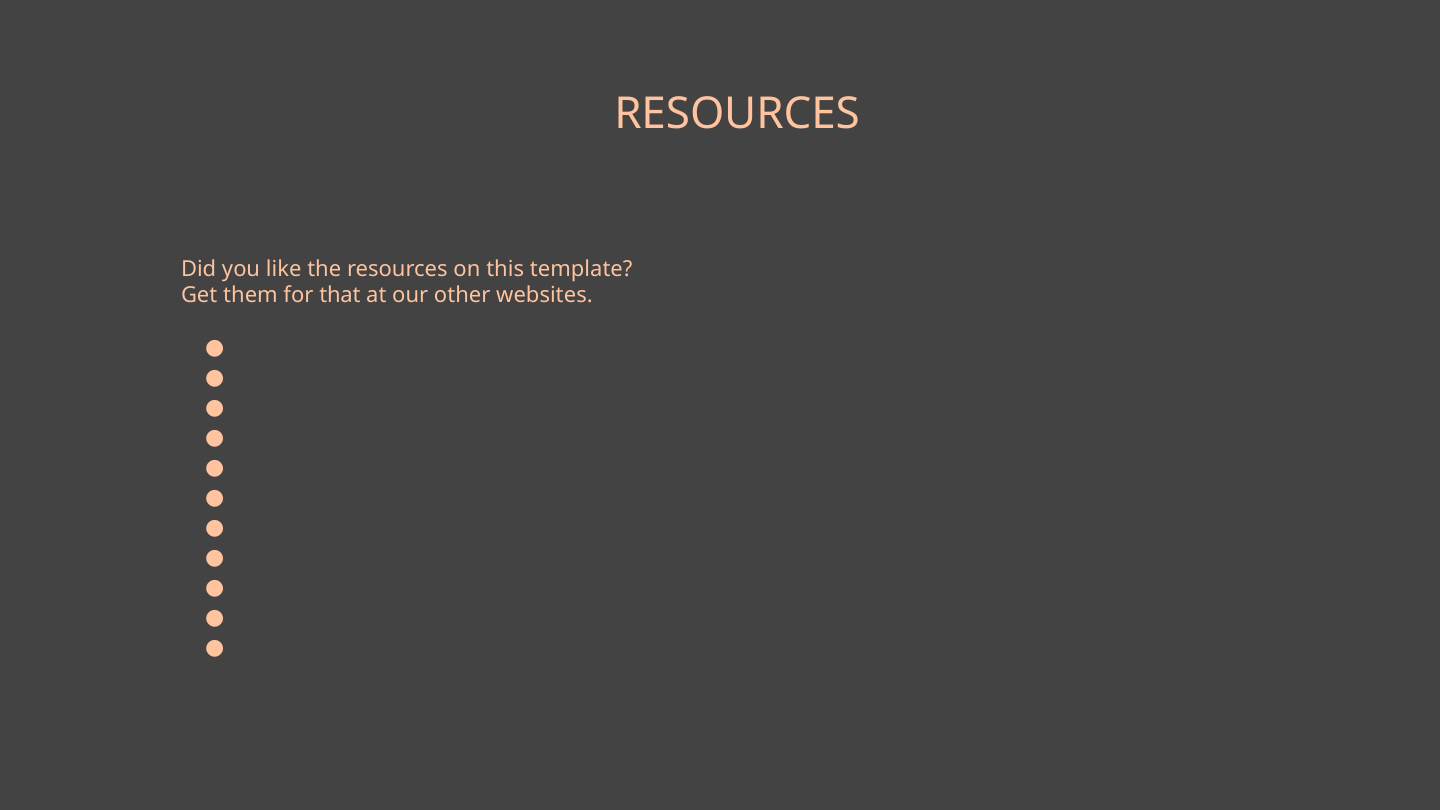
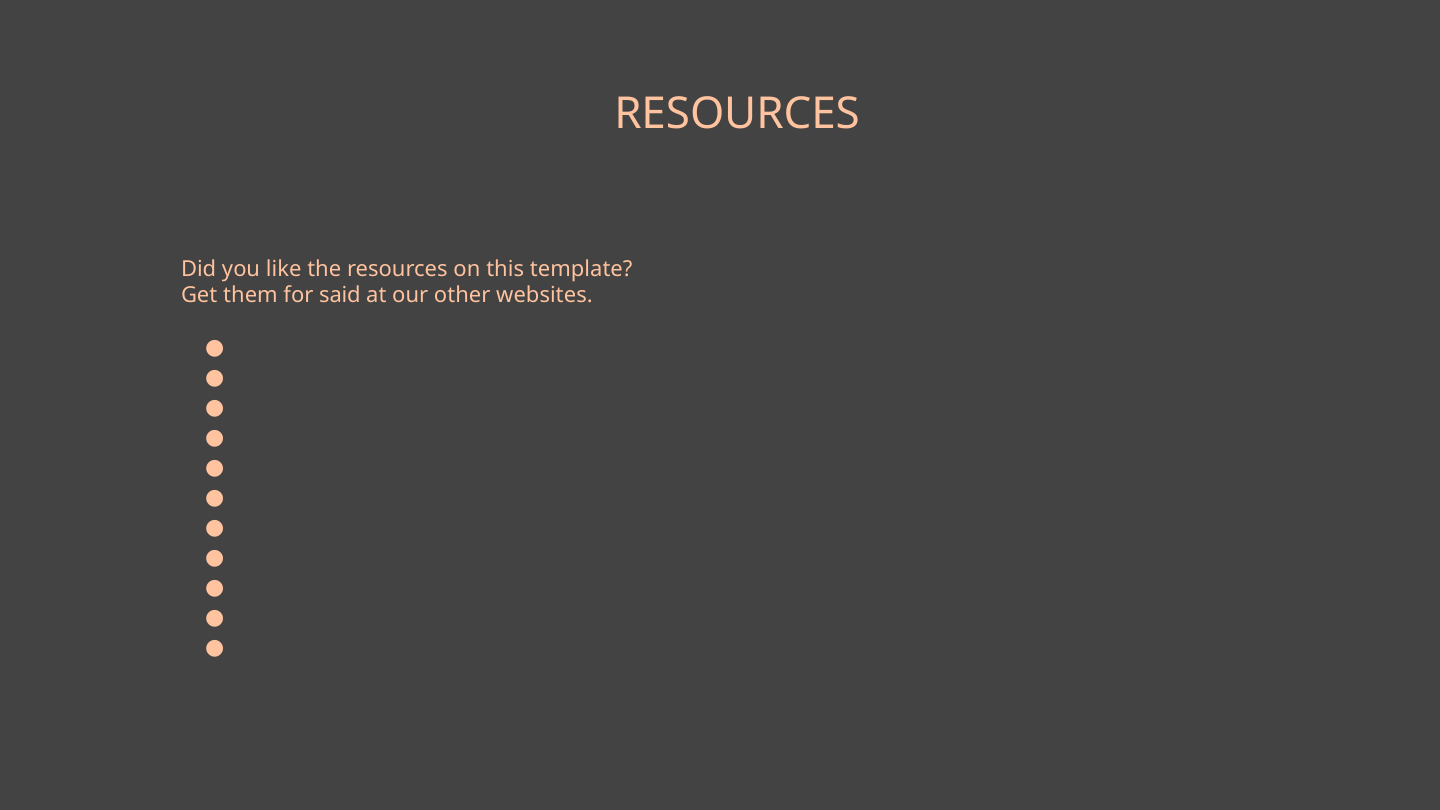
that: that -> said
